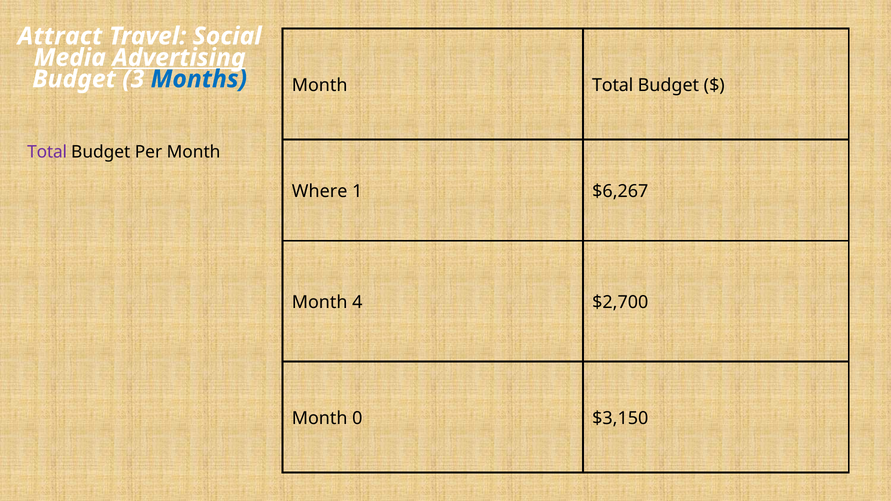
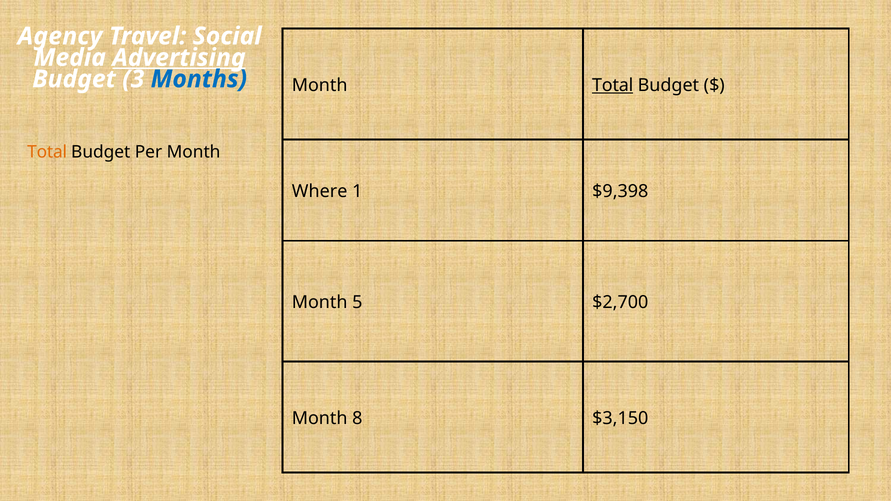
Attract: Attract -> Agency
Total at (613, 85) underline: none -> present
Total at (47, 152) colour: purple -> orange
$6,267: $6,267 -> $9,398
4: 4 -> 5
0: 0 -> 8
